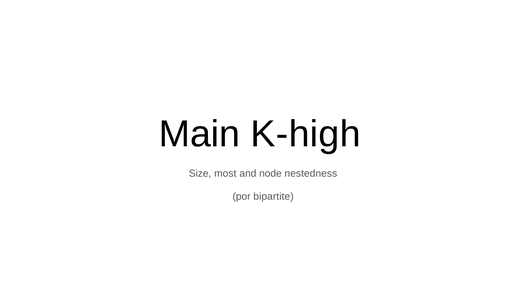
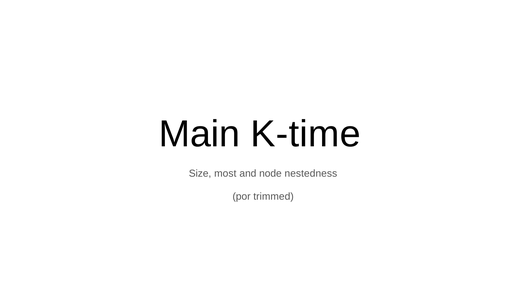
K-high: K-high -> K-time
bipartite: bipartite -> trimmed
